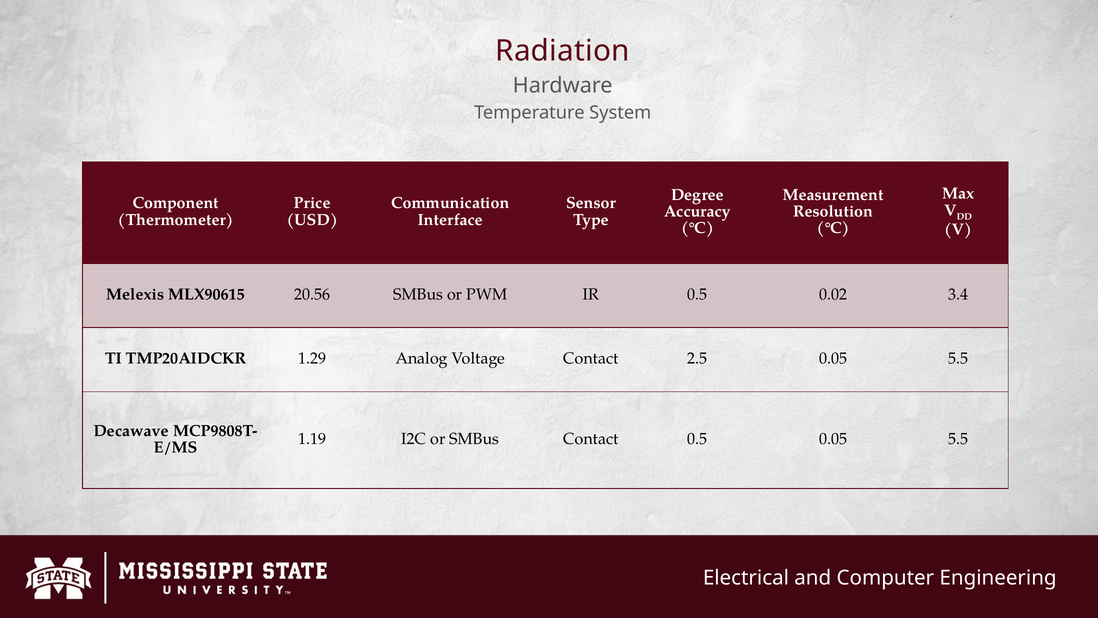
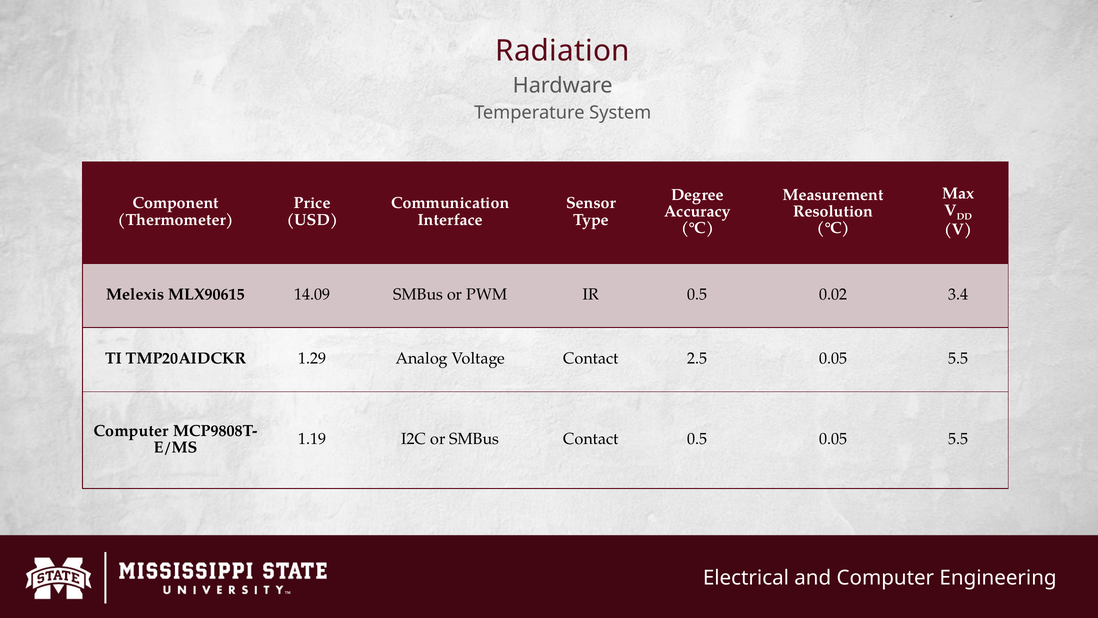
20.56: 20.56 -> 14.09
Decawave at (131, 430): Decawave -> Computer
